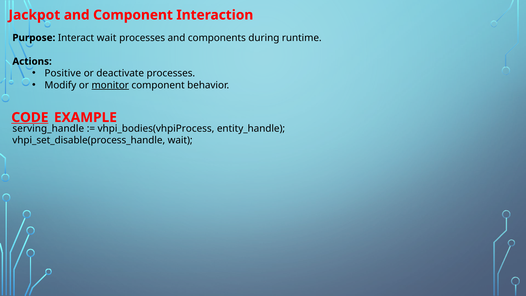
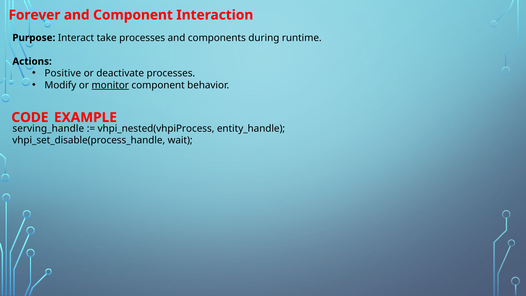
Jackpot: Jackpot -> Forever
Interact wait: wait -> take
CODE underline: present -> none
vhpi_bodies(vhpiProcess: vhpi_bodies(vhpiProcess -> vhpi_nested(vhpiProcess
